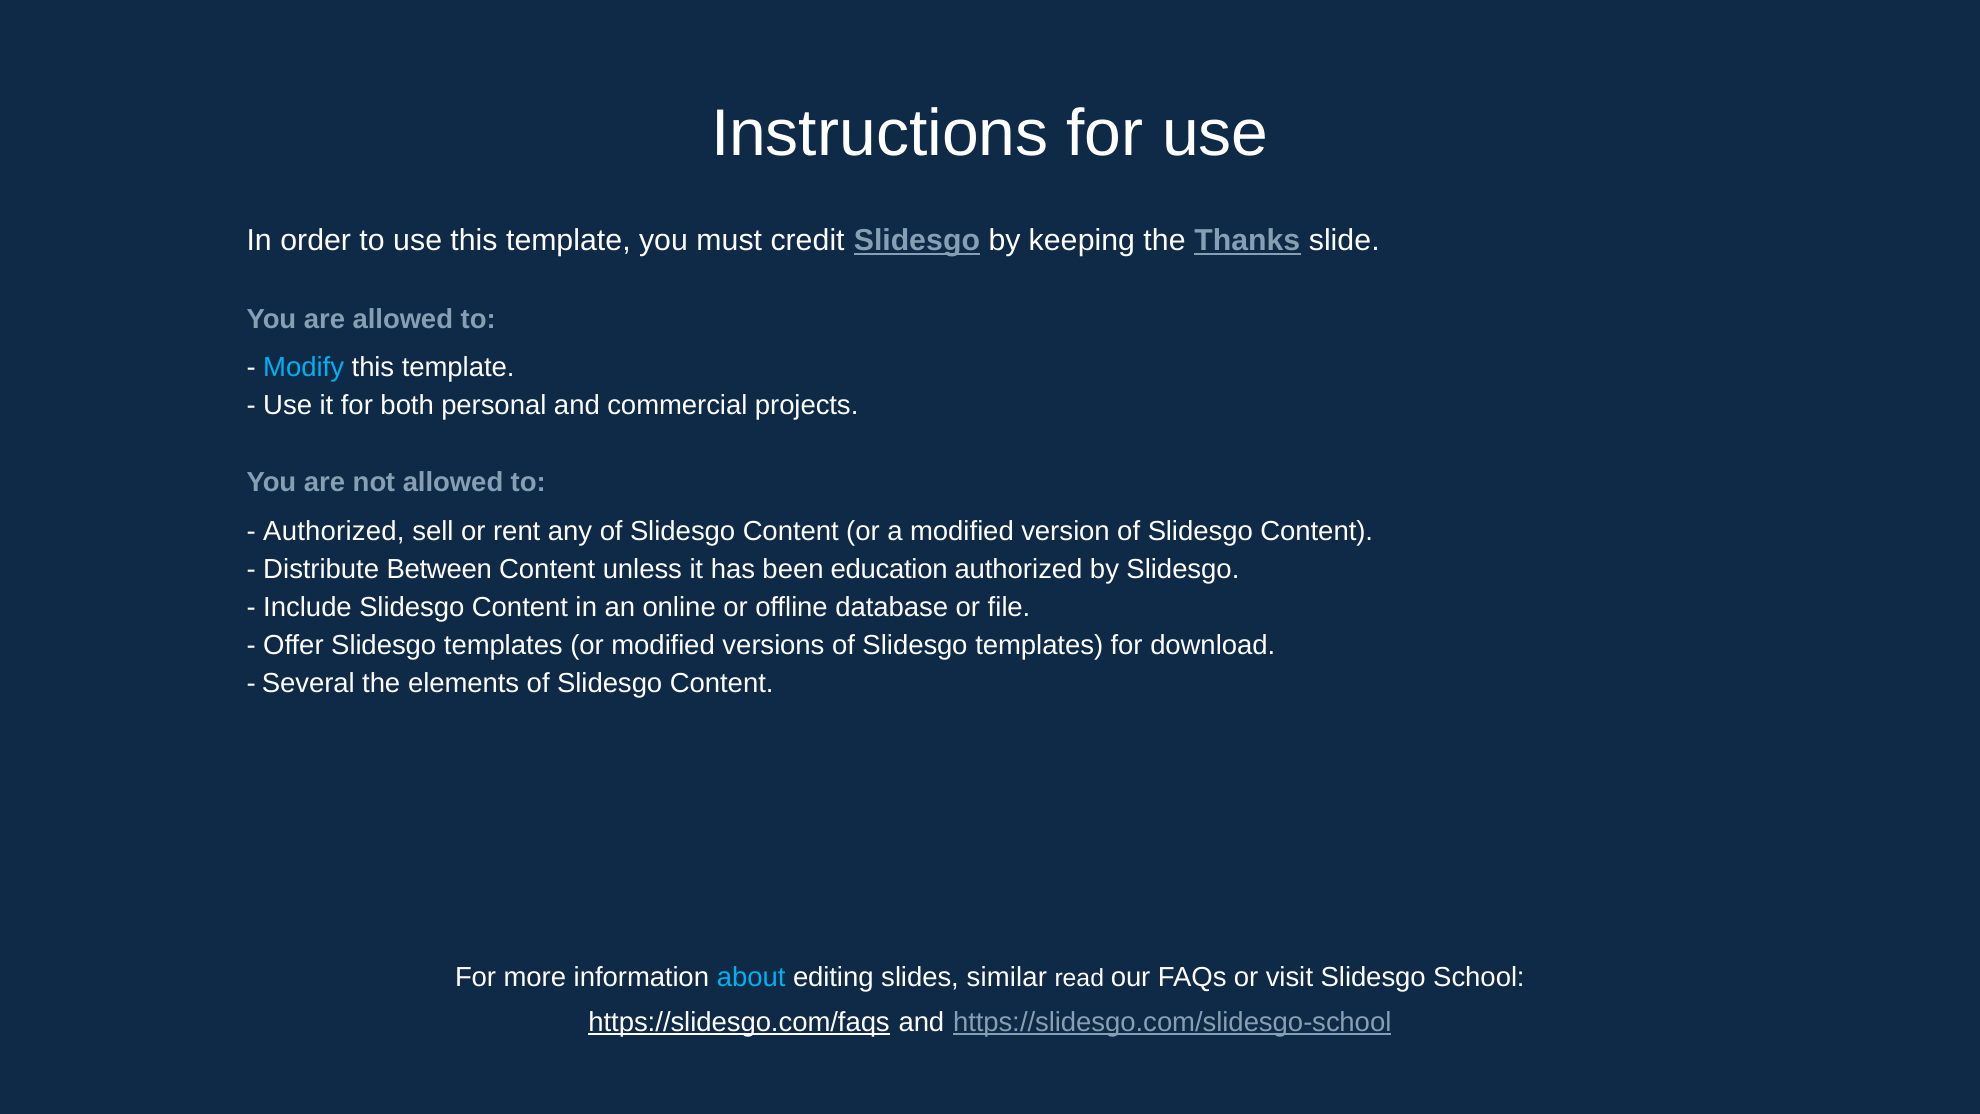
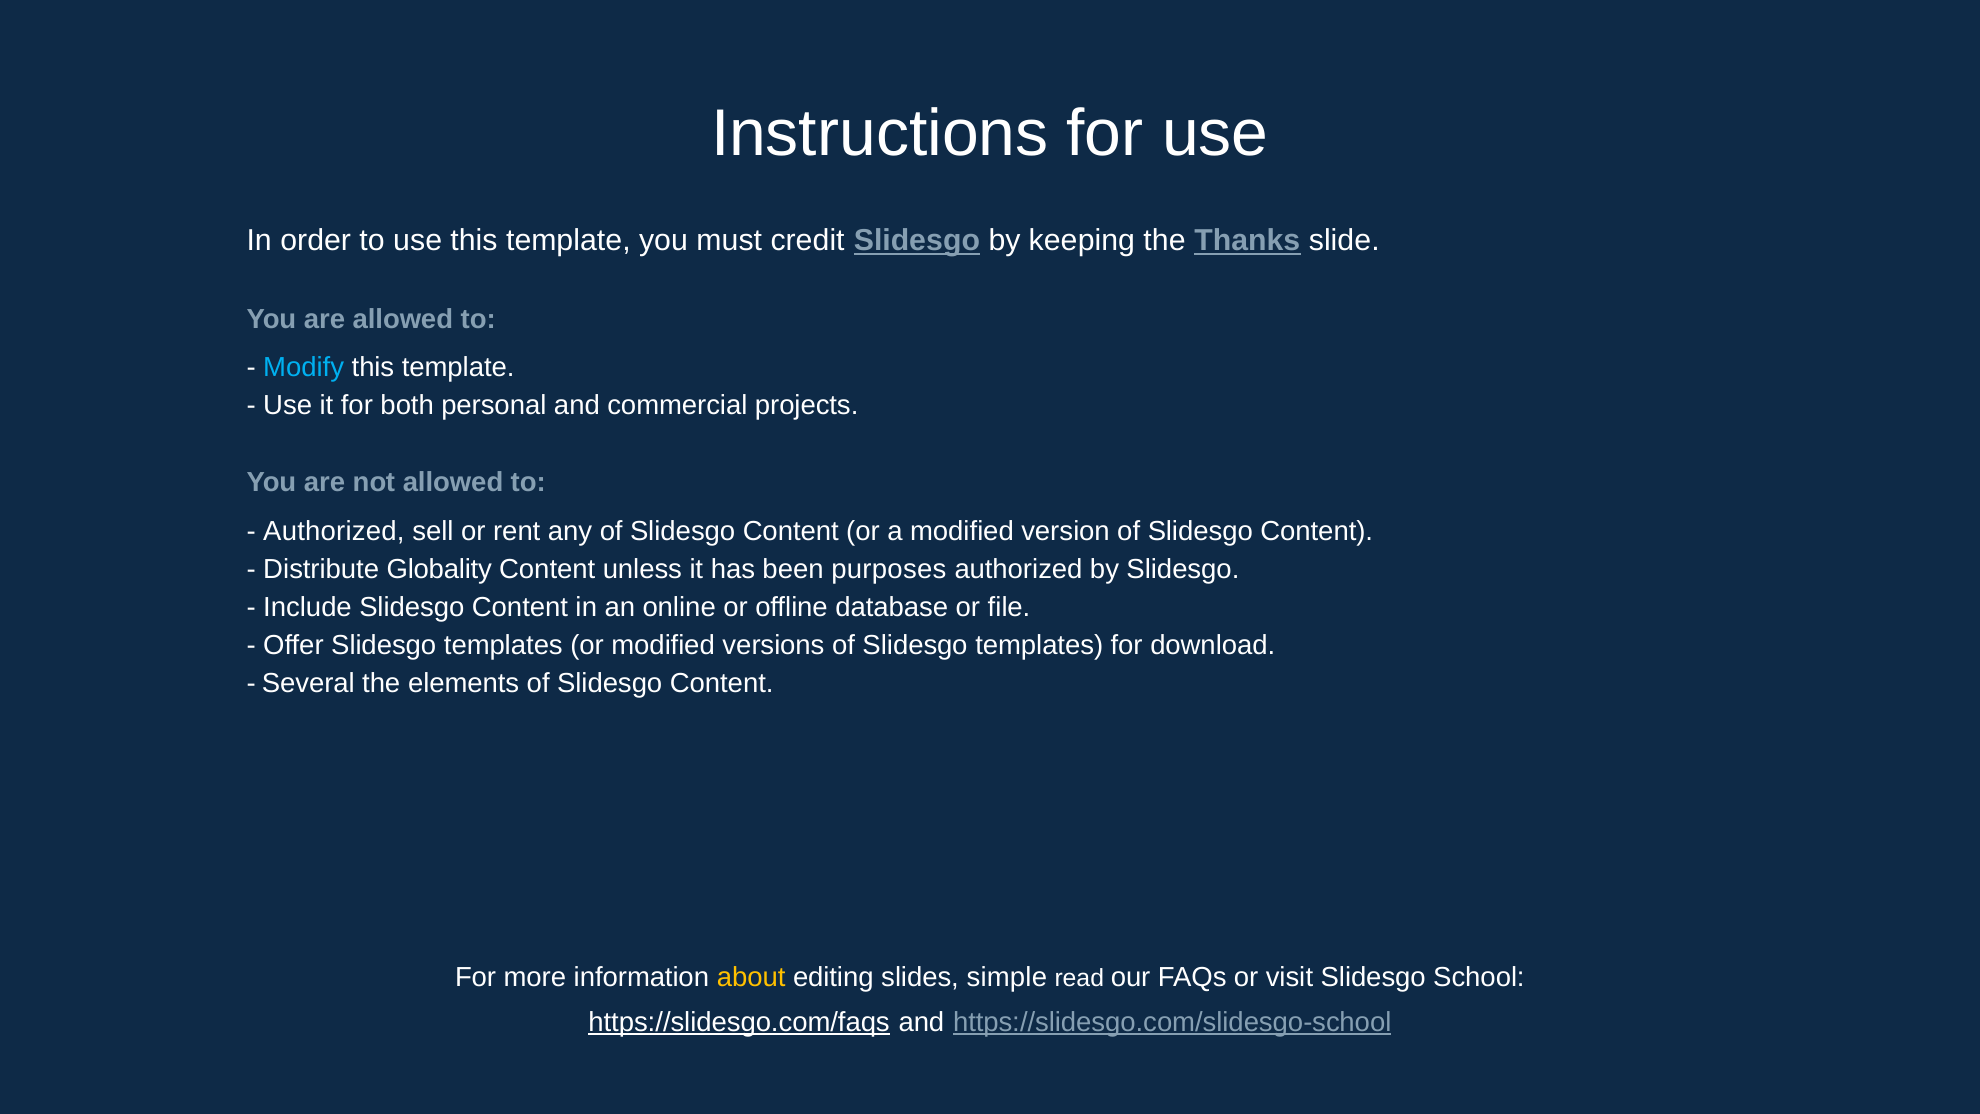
Between: Between -> Globality
education: education -> purposes
about colour: light blue -> yellow
similar: similar -> simple
